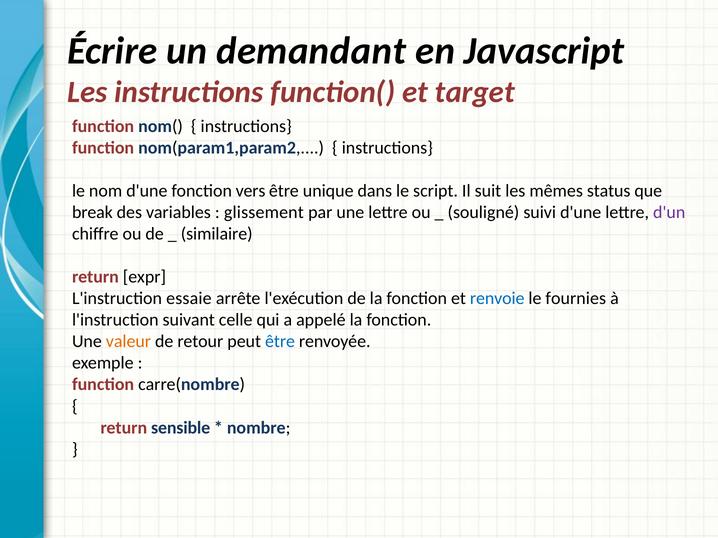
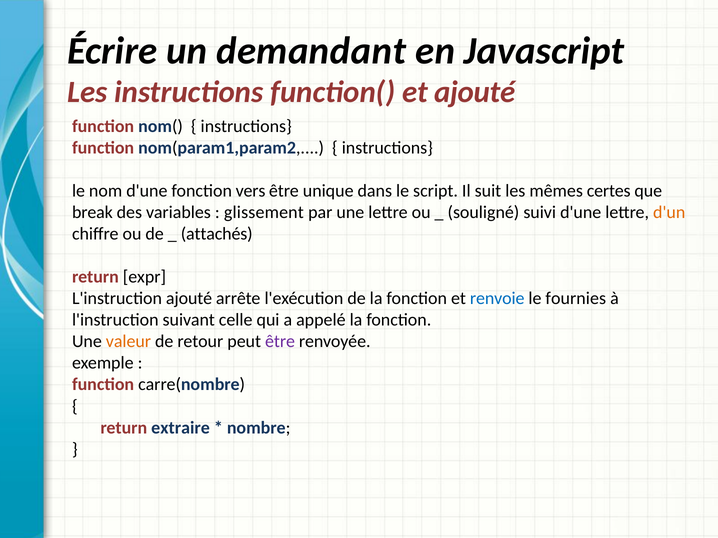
et target: target -> ajouté
status: status -> certes
d'un colour: purple -> orange
similaire: similaire -> attachés
L'instruction essaie: essaie -> ajouté
être at (280, 342) colour: blue -> purple
sensible: sensible -> extraire
